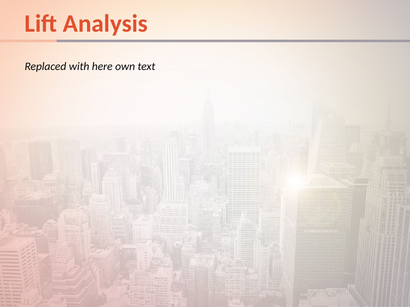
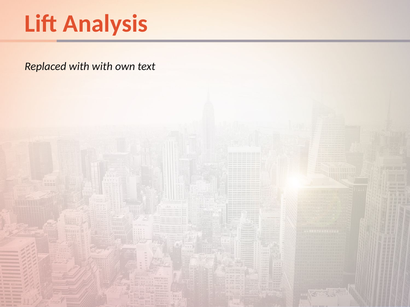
with here: here -> with
